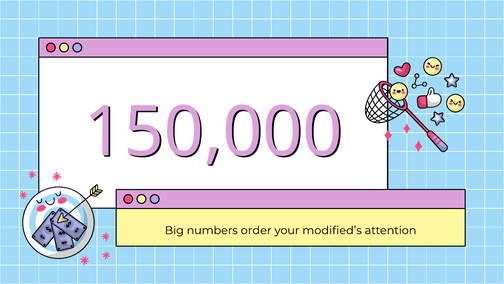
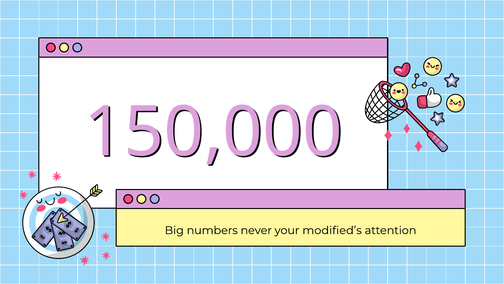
order: order -> never
